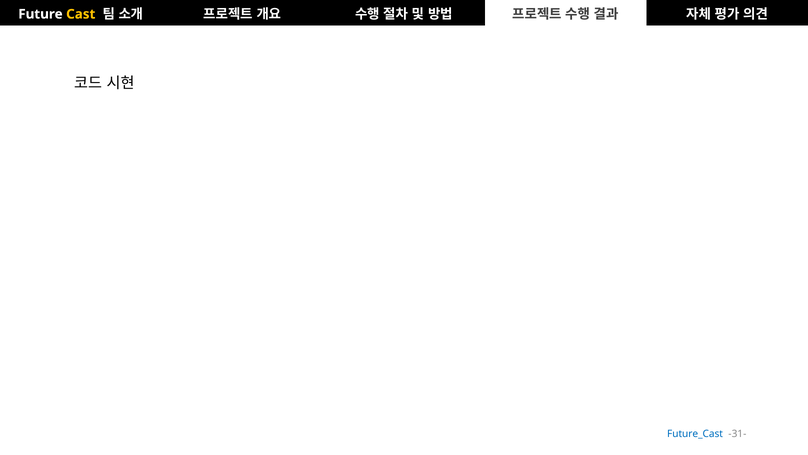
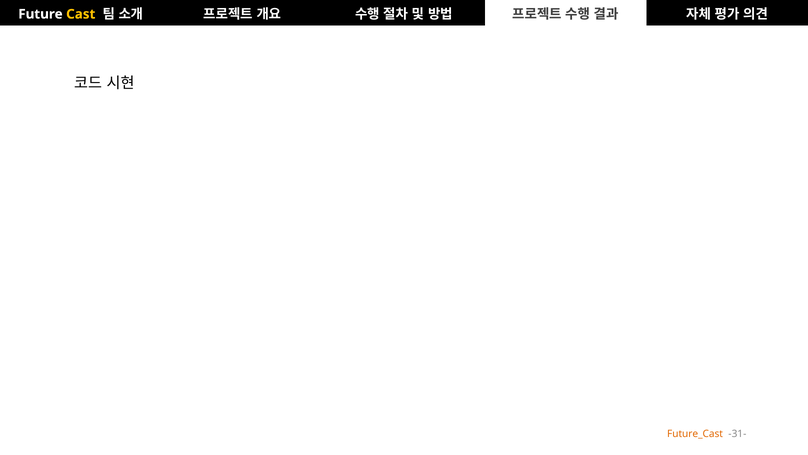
Future_Cast colour: blue -> orange
